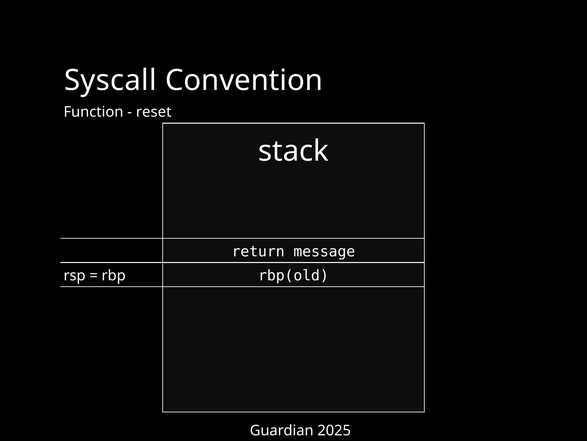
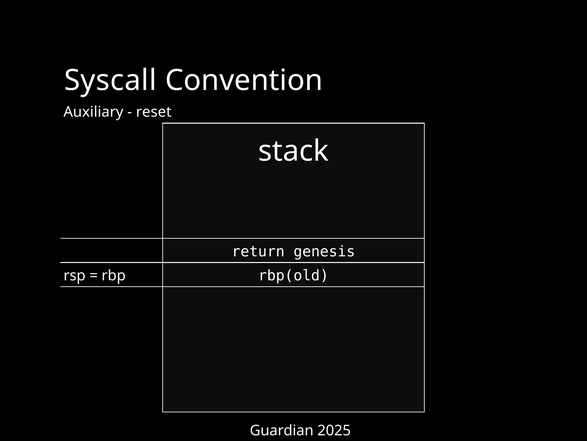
Function: Function -> Auxiliary
message: message -> genesis
